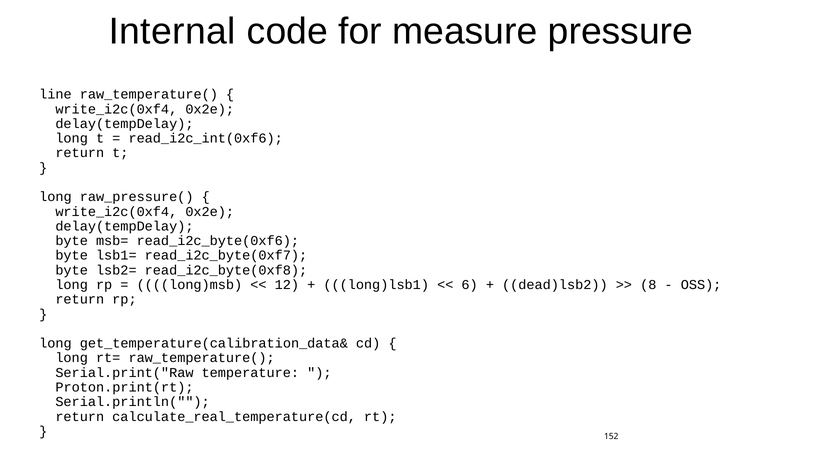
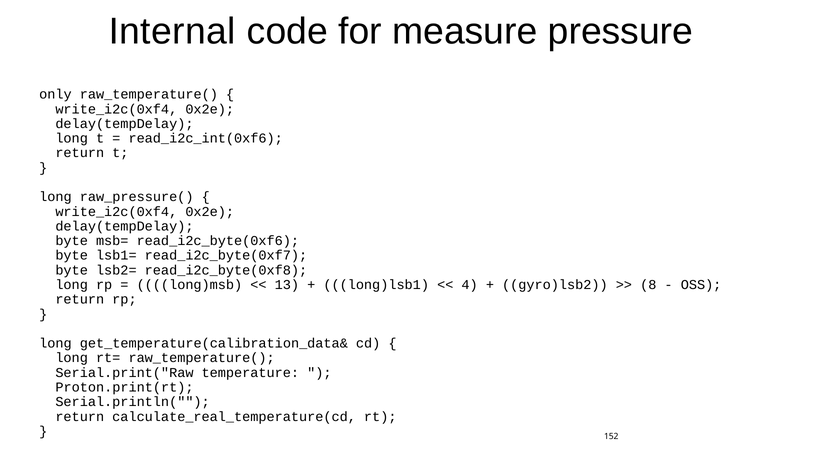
line: line -> only
12: 12 -> 13
6: 6 -> 4
dead)lsb2: dead)lsb2 -> gyro)lsb2
